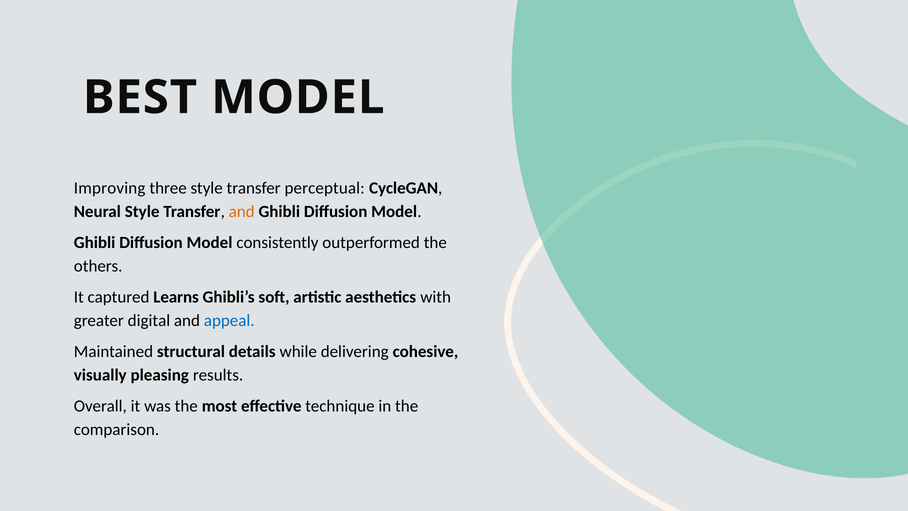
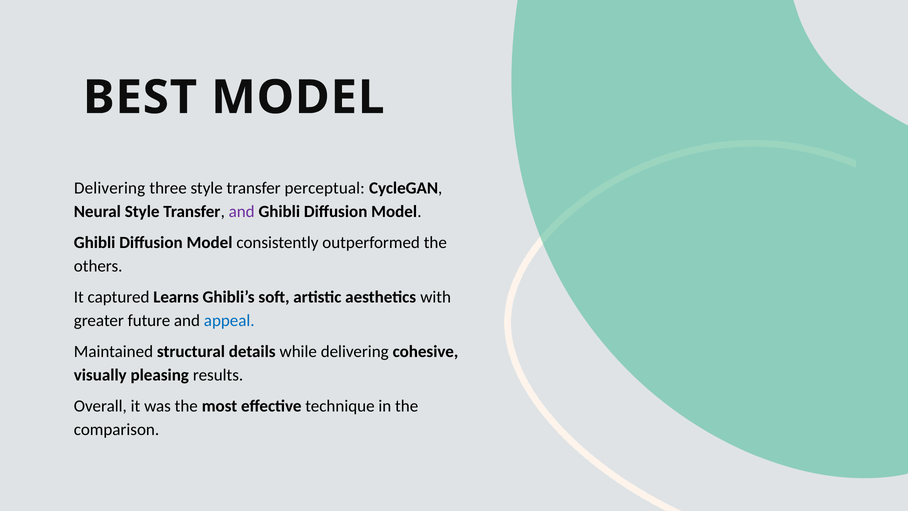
Improving at (110, 188): Improving -> Delivering
and at (242, 212) colour: orange -> purple
digital: digital -> future
